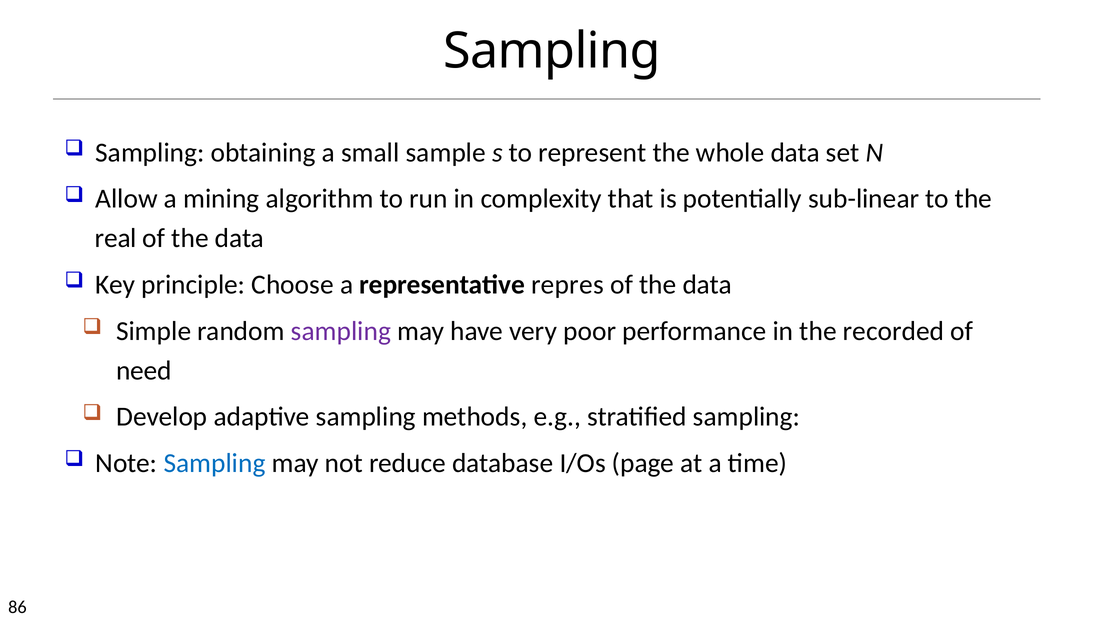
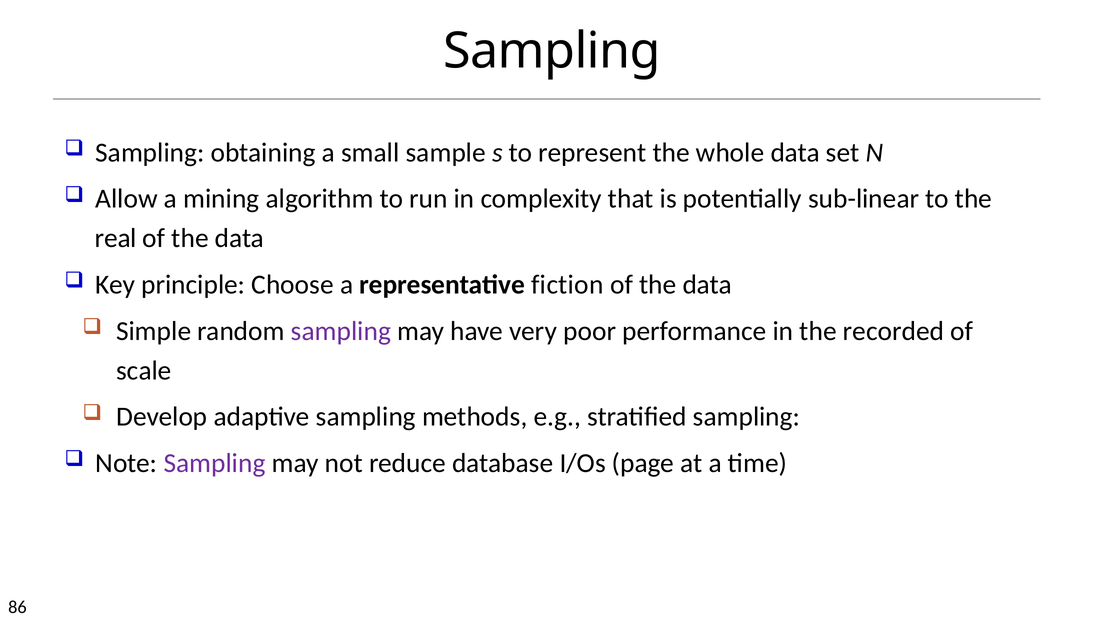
repres: repres -> fiction
need: need -> scale
Sampling at (215, 463) colour: blue -> purple
